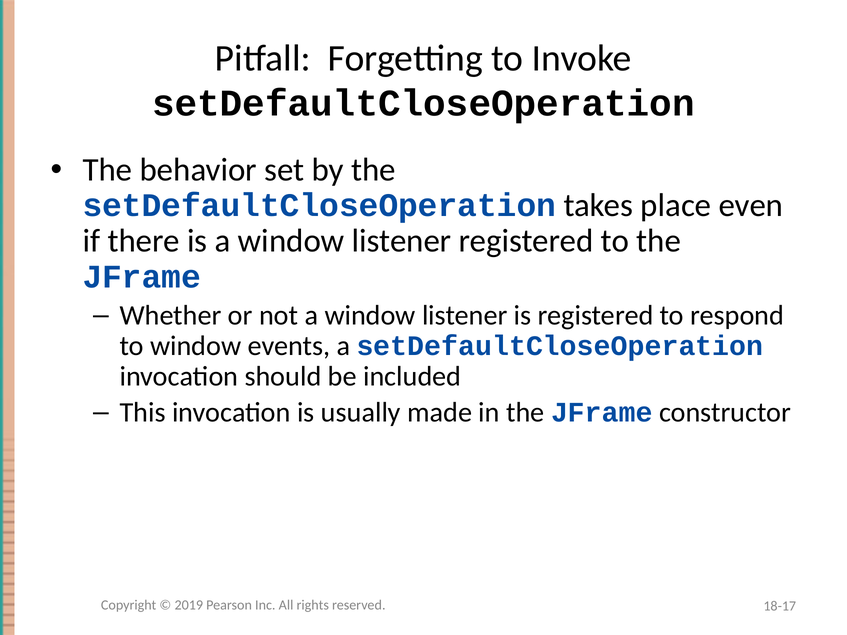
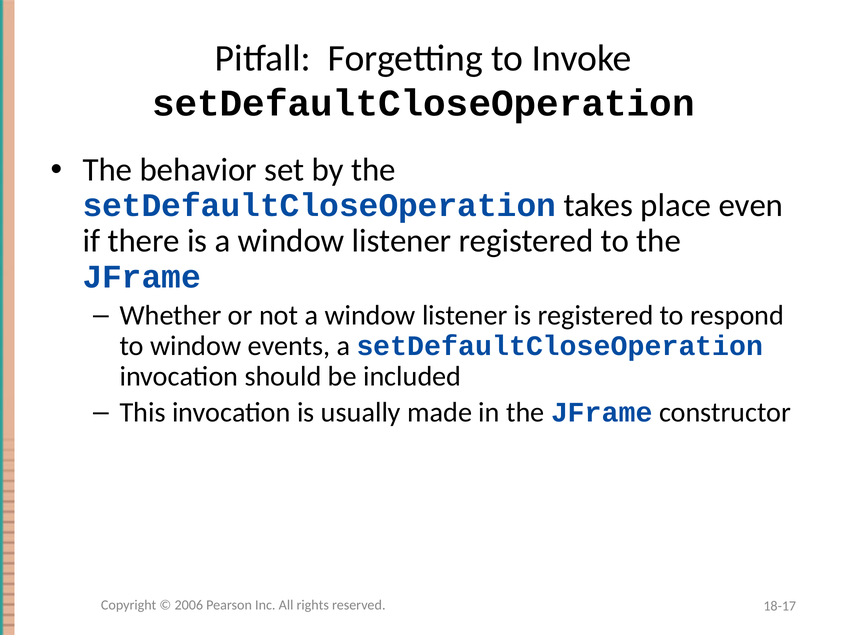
2019: 2019 -> 2006
